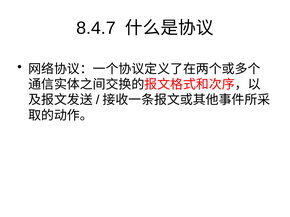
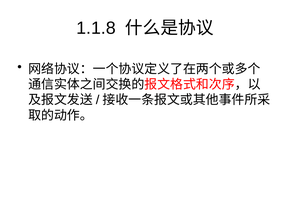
8.4.7: 8.4.7 -> 1.1.8
